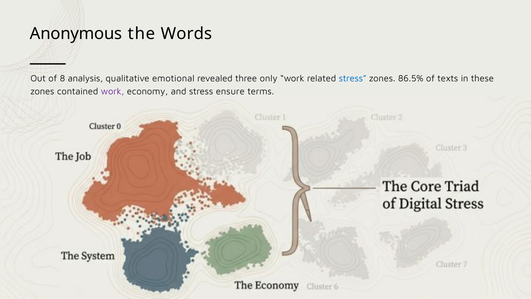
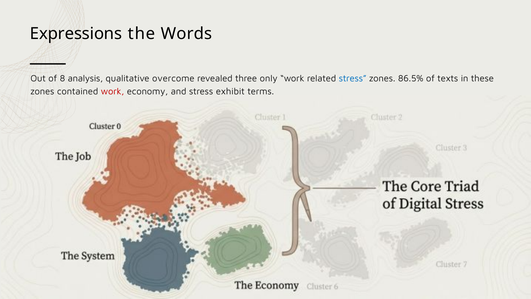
Anonymous: Anonymous -> Expressions
emotional: emotional -> overcome
work at (113, 91) colour: purple -> red
ensure: ensure -> exhibit
